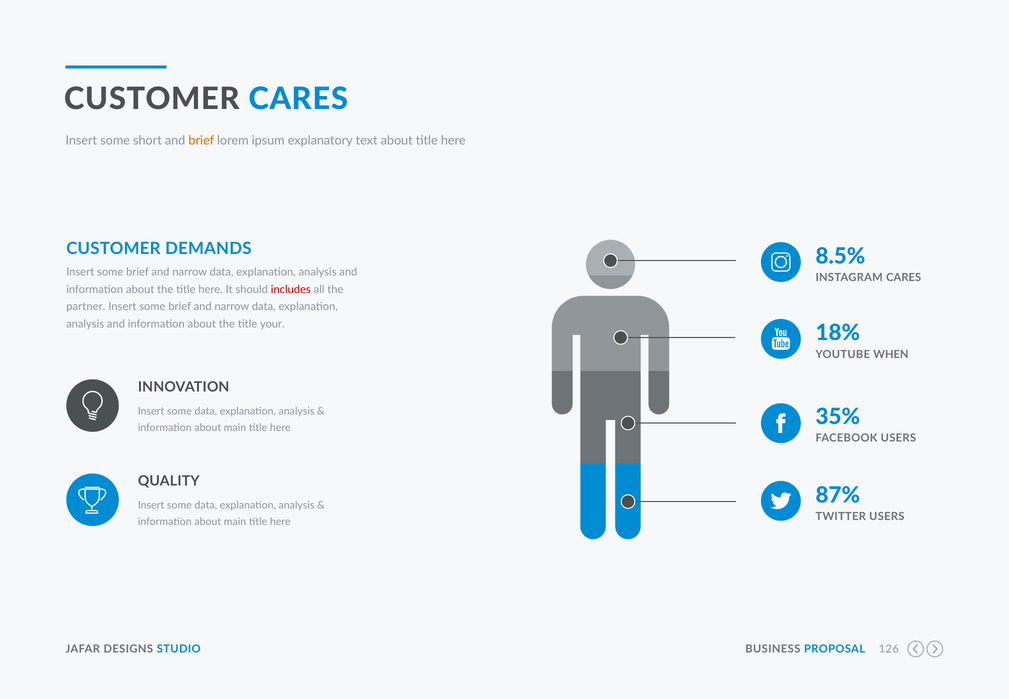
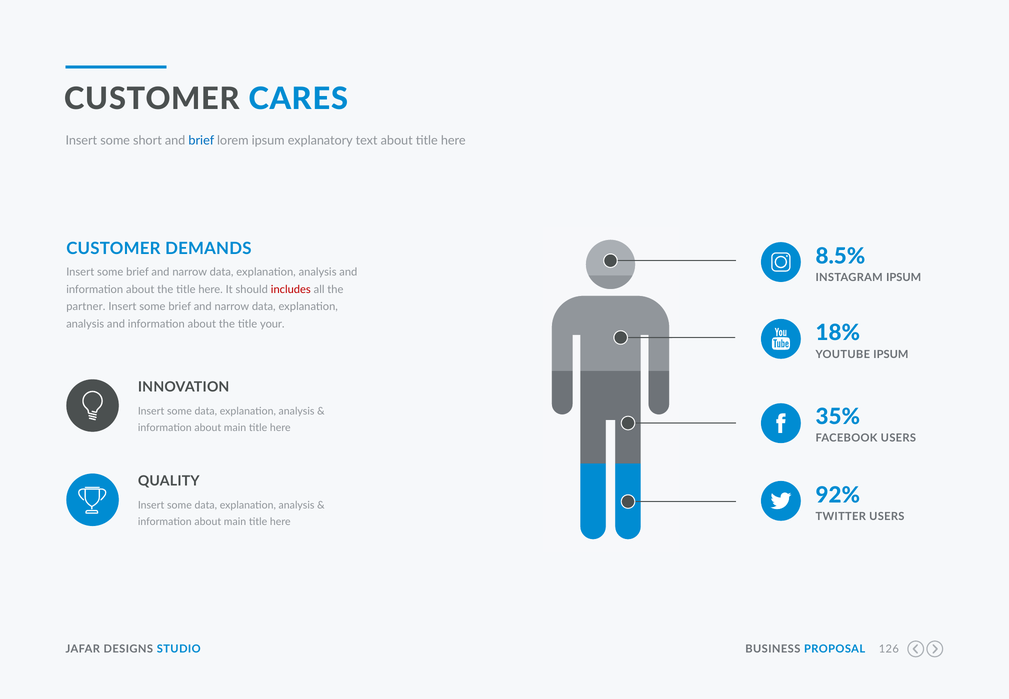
brief at (201, 140) colour: orange -> blue
INSTAGRAM CARES: CARES -> IPSUM
YOUTUBE WHEN: WHEN -> IPSUM
87%: 87% -> 92%
